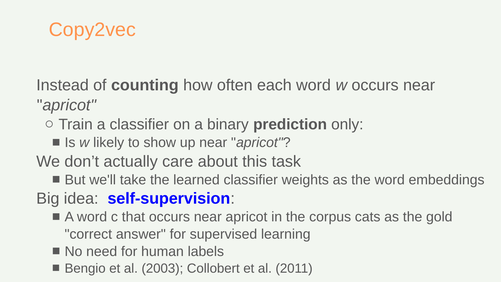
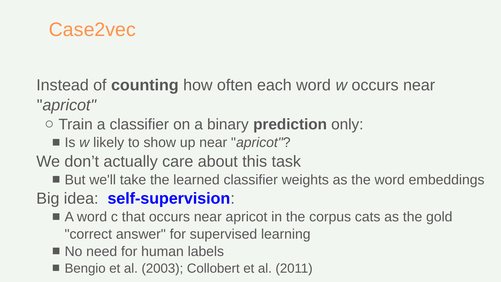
Copy2vec: Copy2vec -> Case2vec
